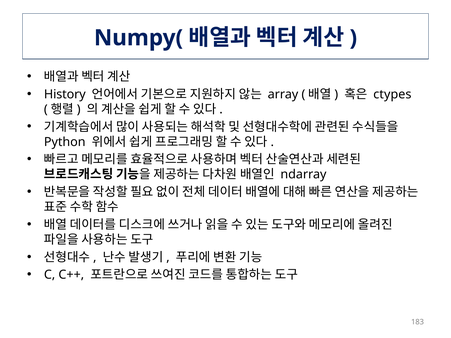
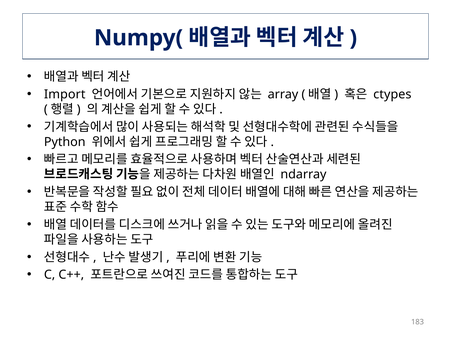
History: History -> Import
